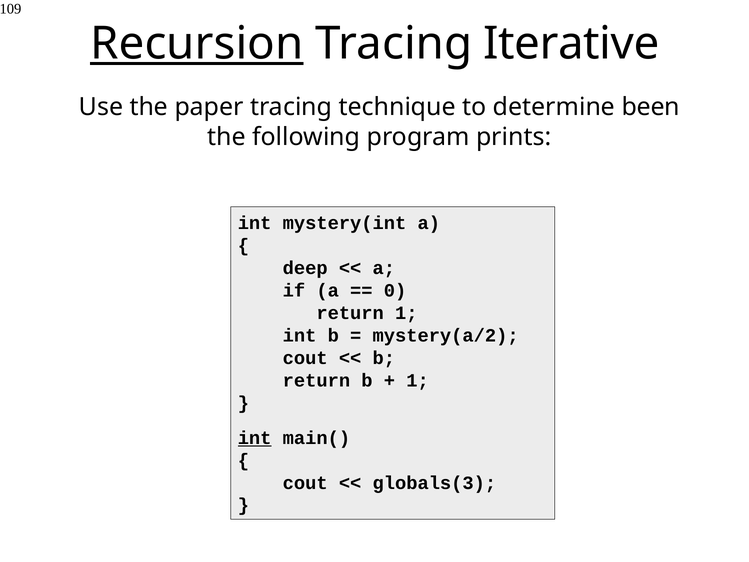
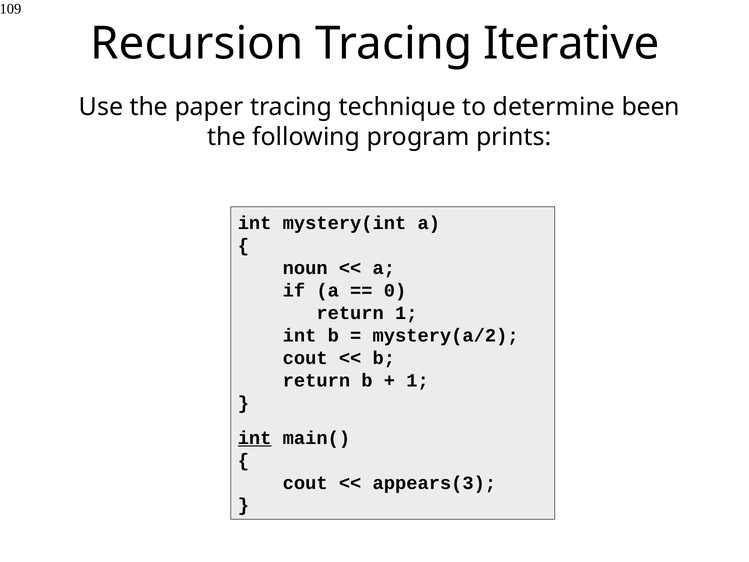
Recursion underline: present -> none
deep: deep -> noun
globals(3: globals(3 -> appears(3
